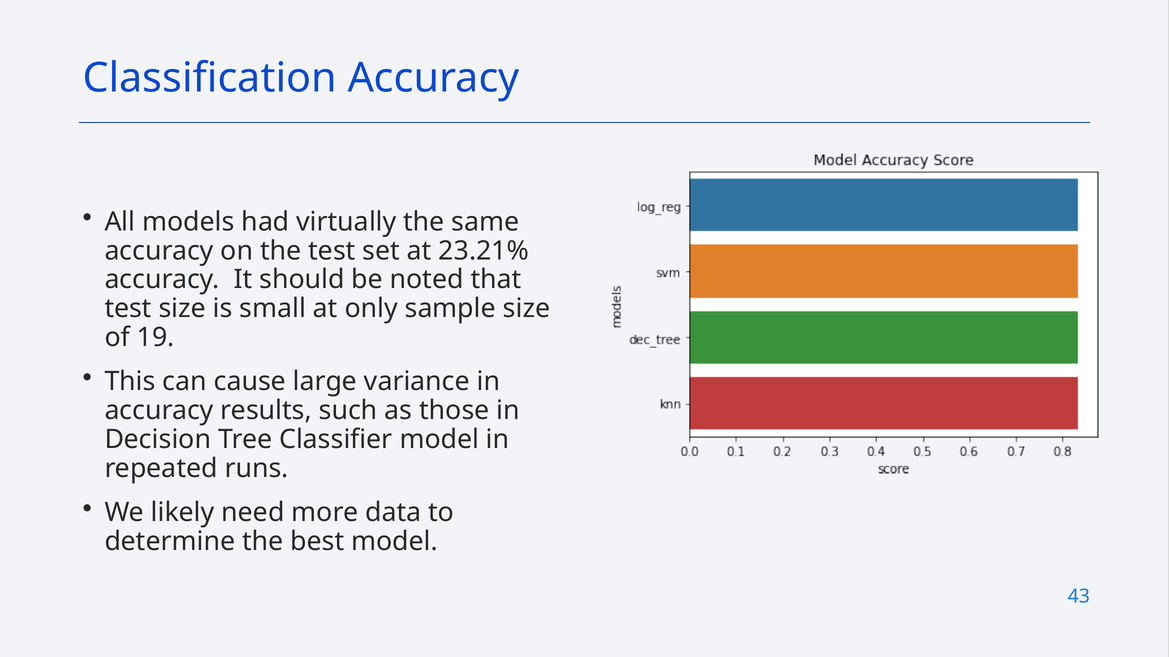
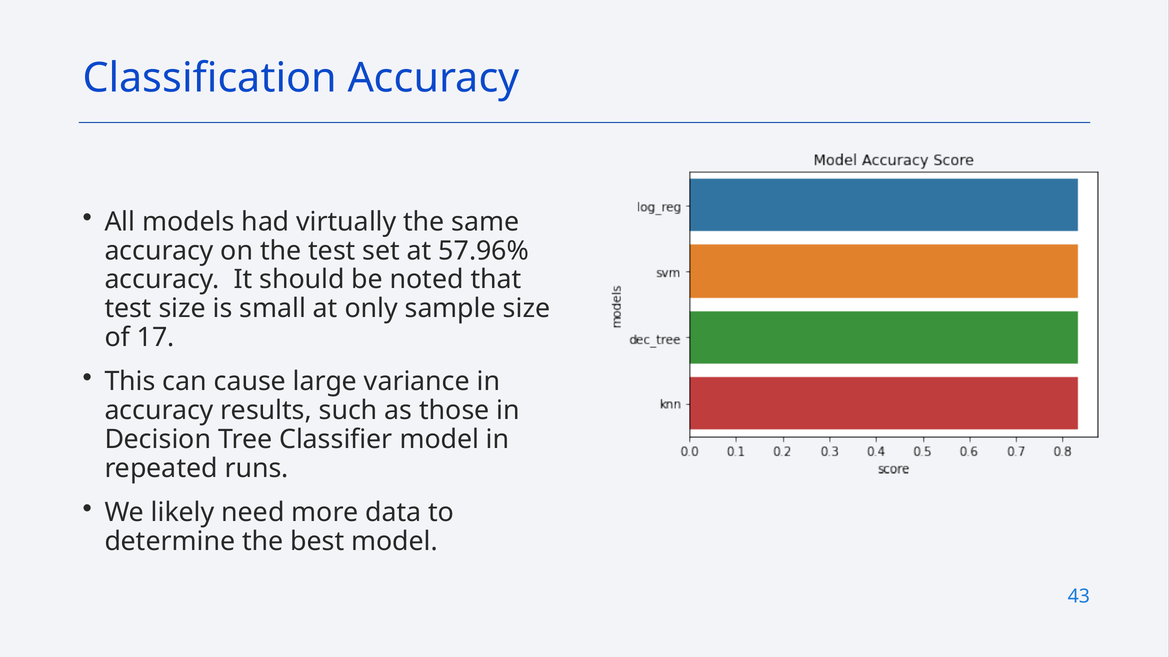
23.21%: 23.21% -> 57.96%
19: 19 -> 17
